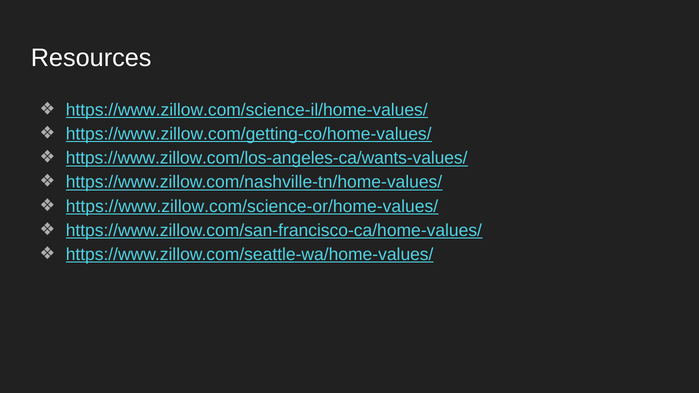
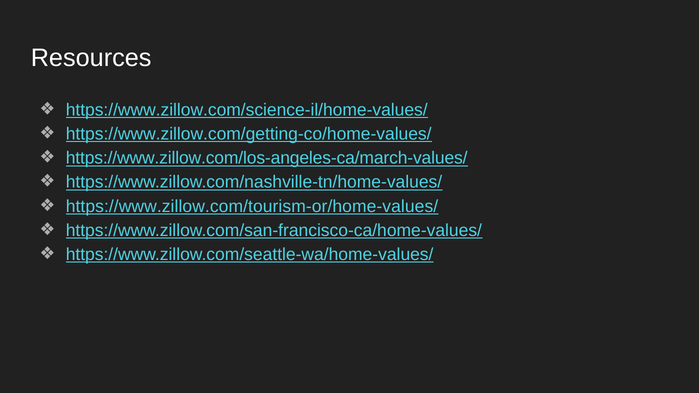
https://www.zillow.com/los-angeles-ca/wants-values/: https://www.zillow.com/los-angeles-ca/wants-values/ -> https://www.zillow.com/los-angeles-ca/march-values/
https://www.zillow.com/science-or/home-values/: https://www.zillow.com/science-or/home-values/ -> https://www.zillow.com/tourism-or/home-values/
